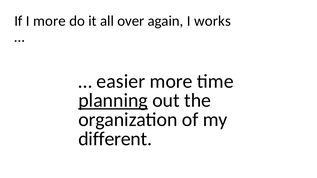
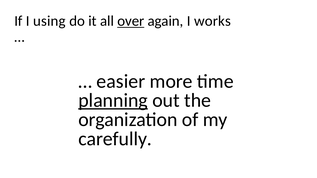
I more: more -> using
over underline: none -> present
different: different -> carefully
